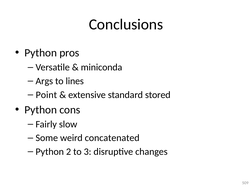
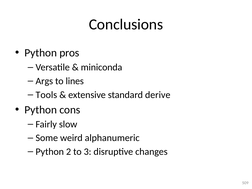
Point: Point -> Tools
stored: stored -> derive
concatenated: concatenated -> alphanumeric
